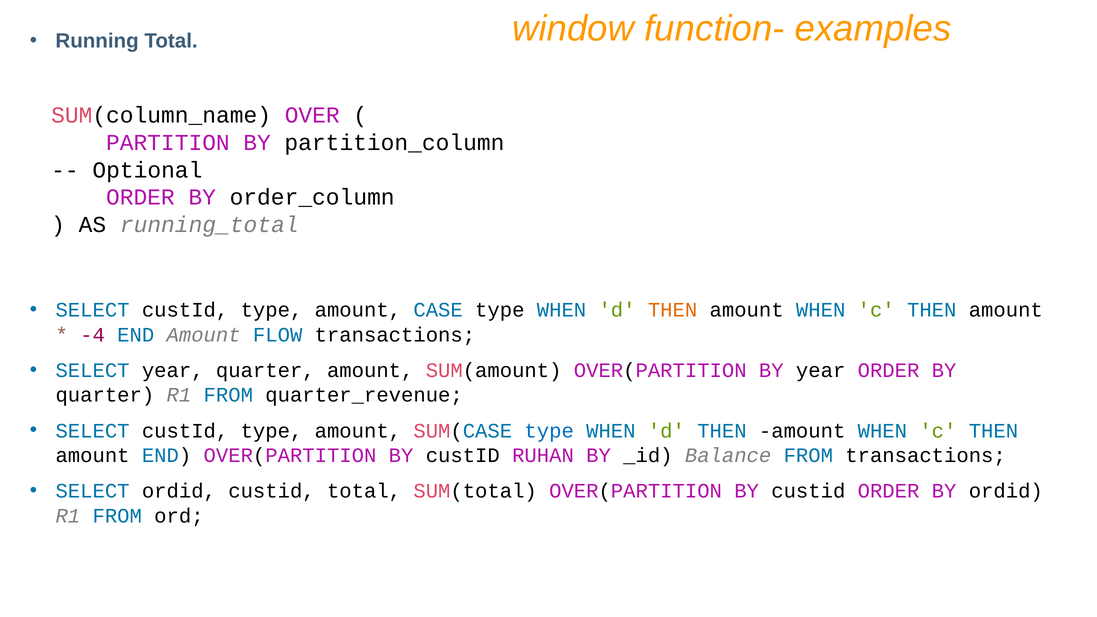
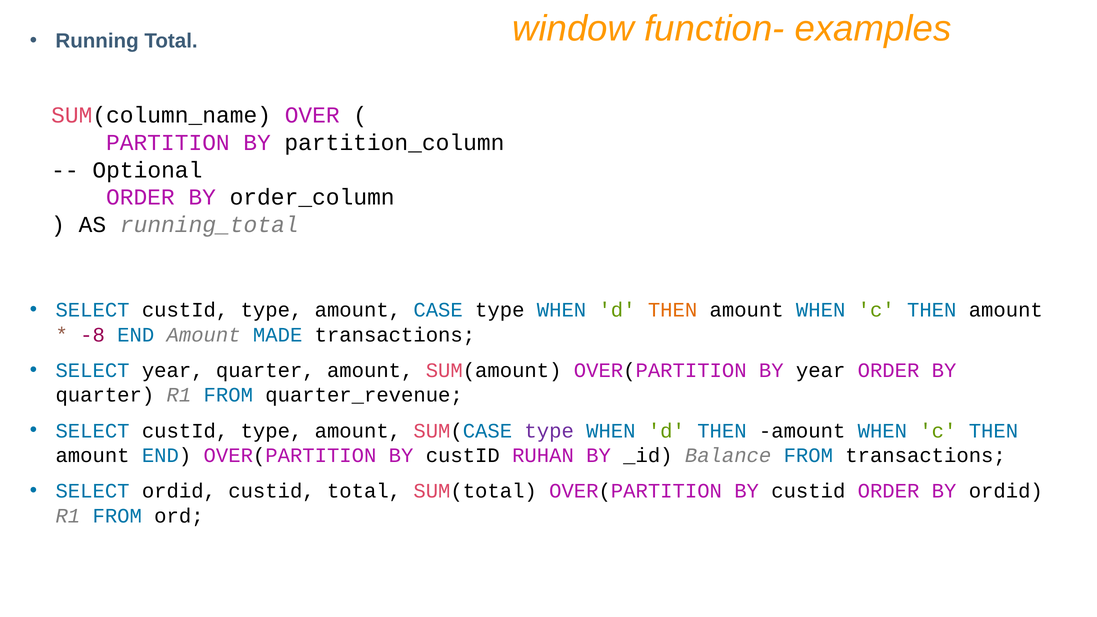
-4: -4 -> -8
FLOW: FLOW -> MADE
type at (549, 431) colour: blue -> purple
